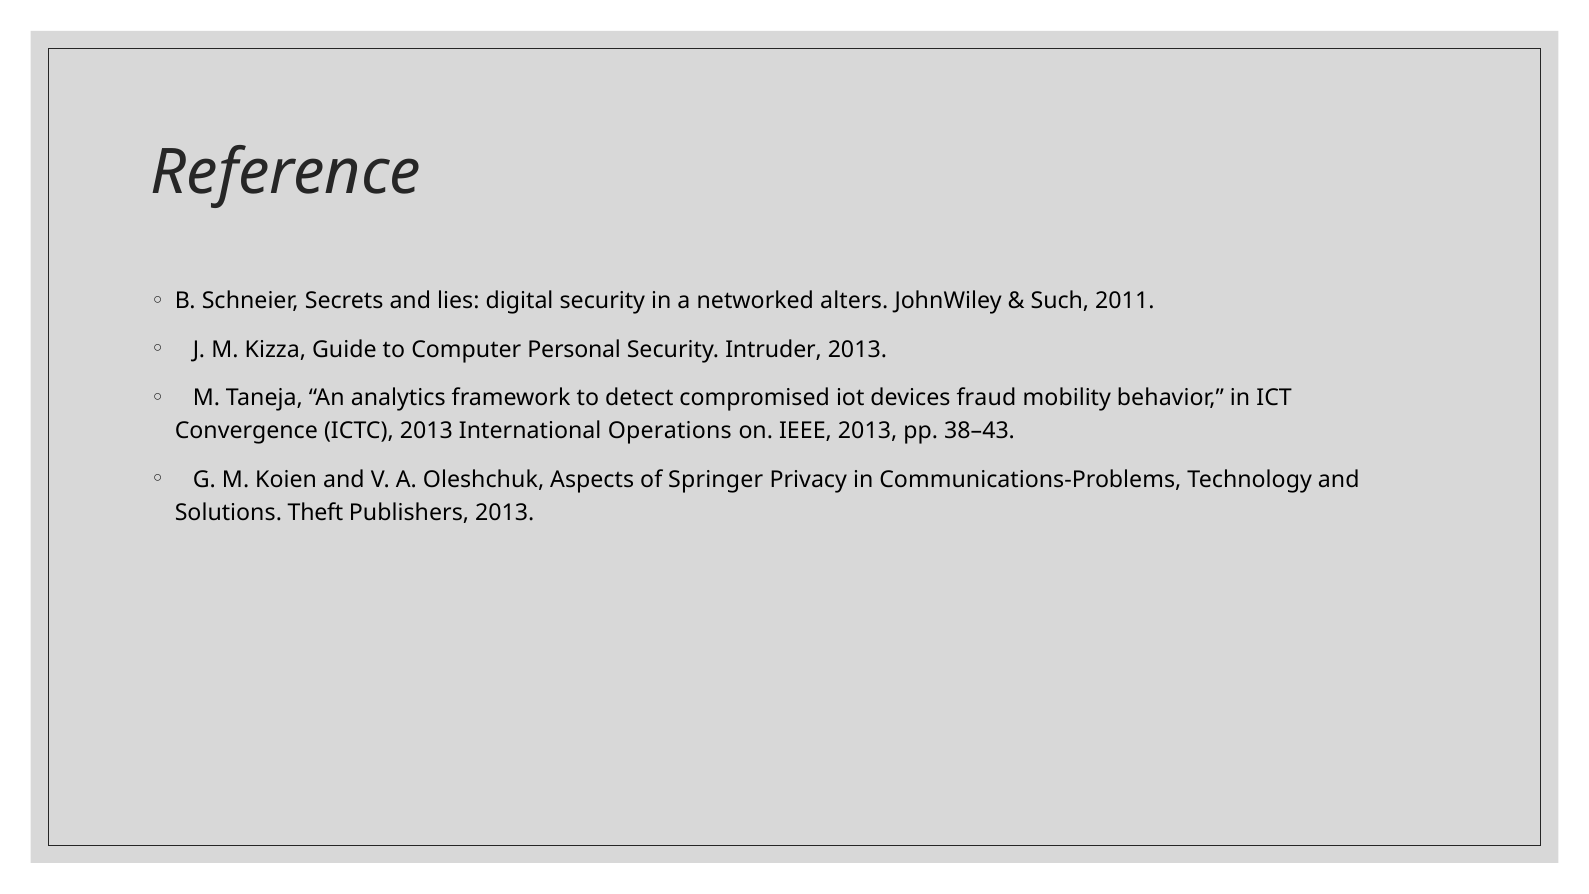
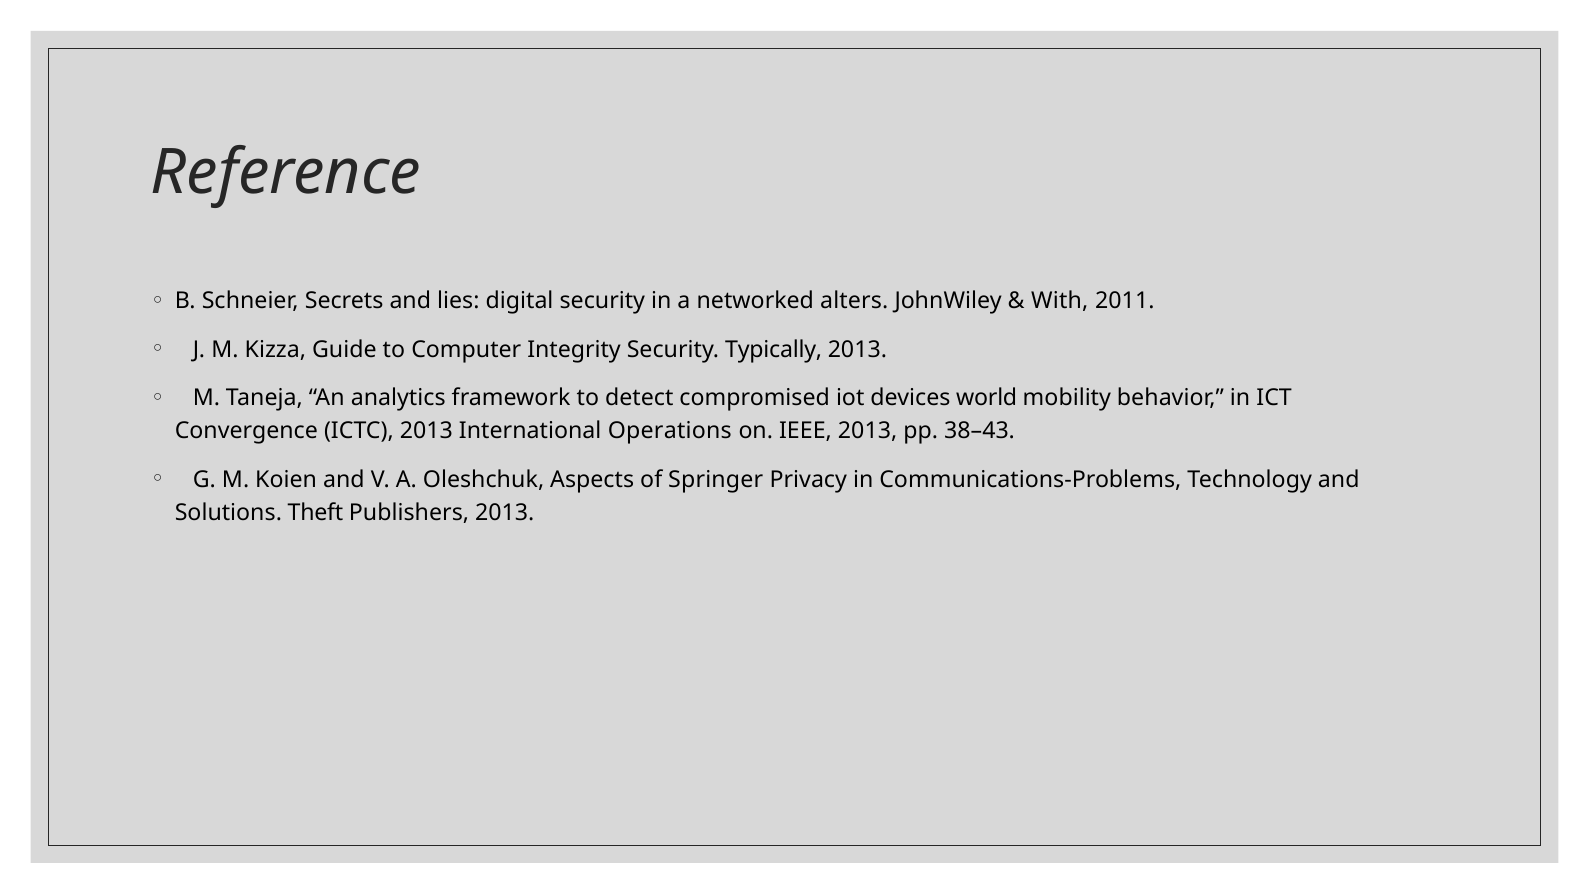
Such: Such -> With
Personal: Personal -> Integrity
Intruder: Intruder -> Typically
fraud: fraud -> world
